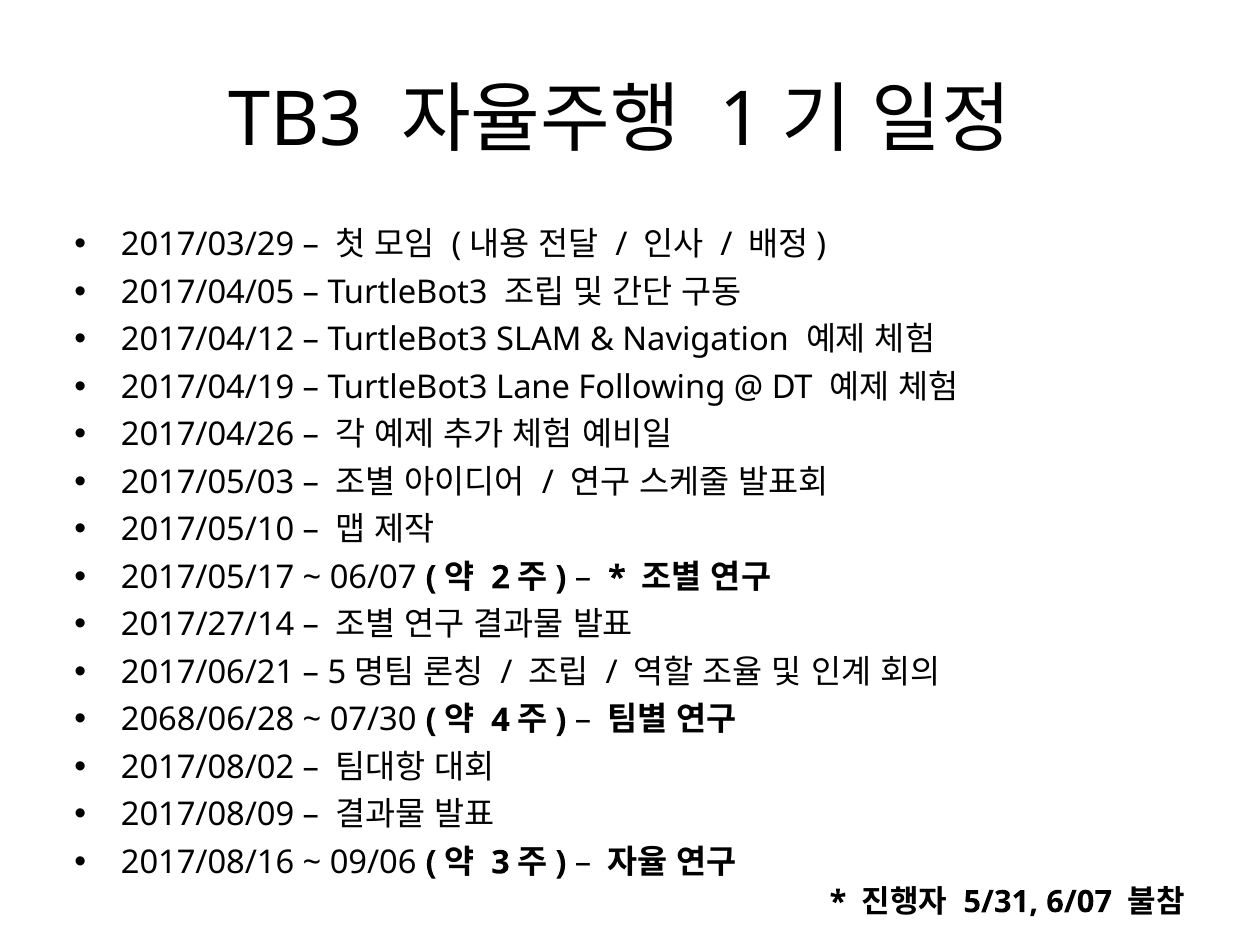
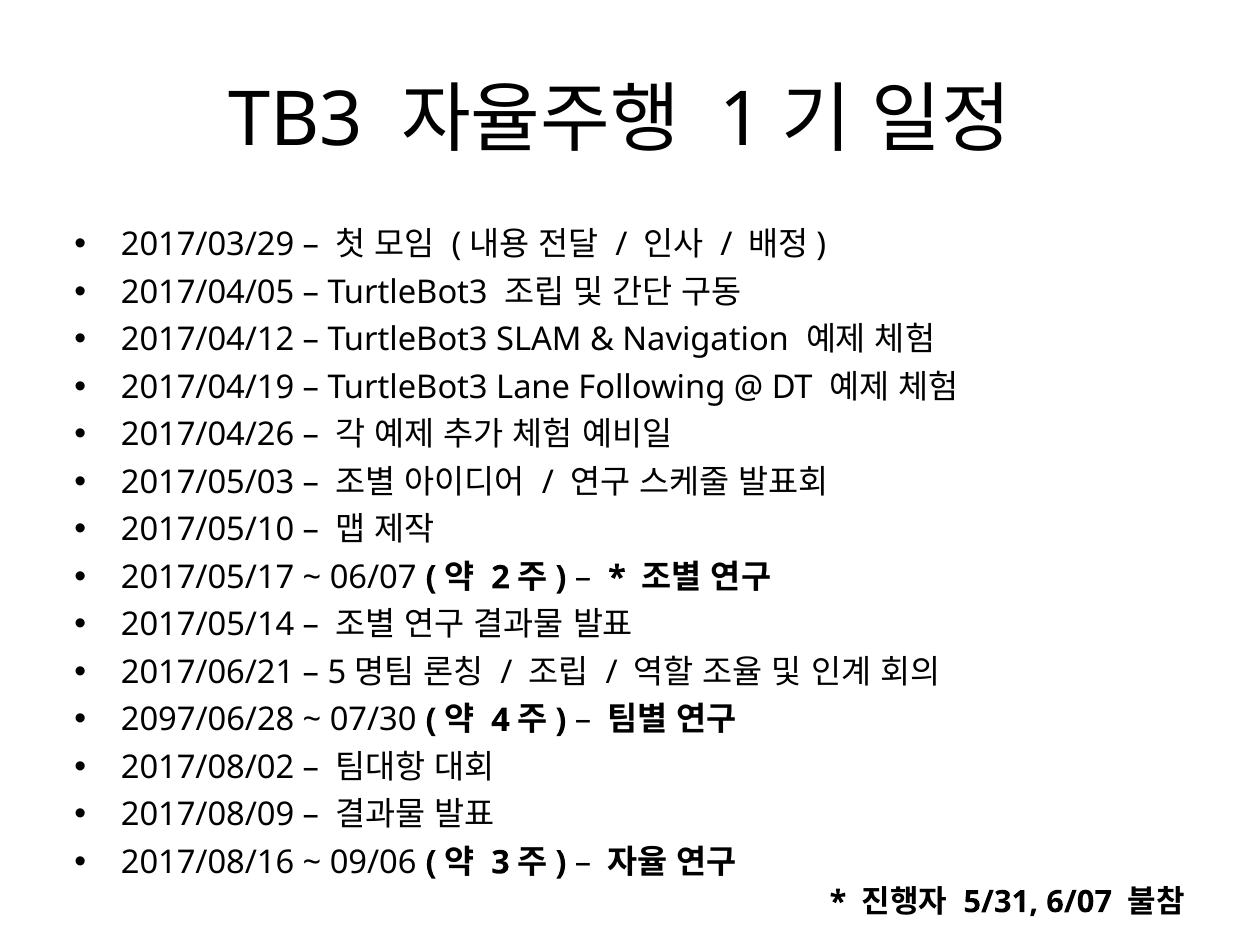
2017/27/14: 2017/27/14 -> 2017/05/14
2068/06/28: 2068/06/28 -> 2097/06/28
